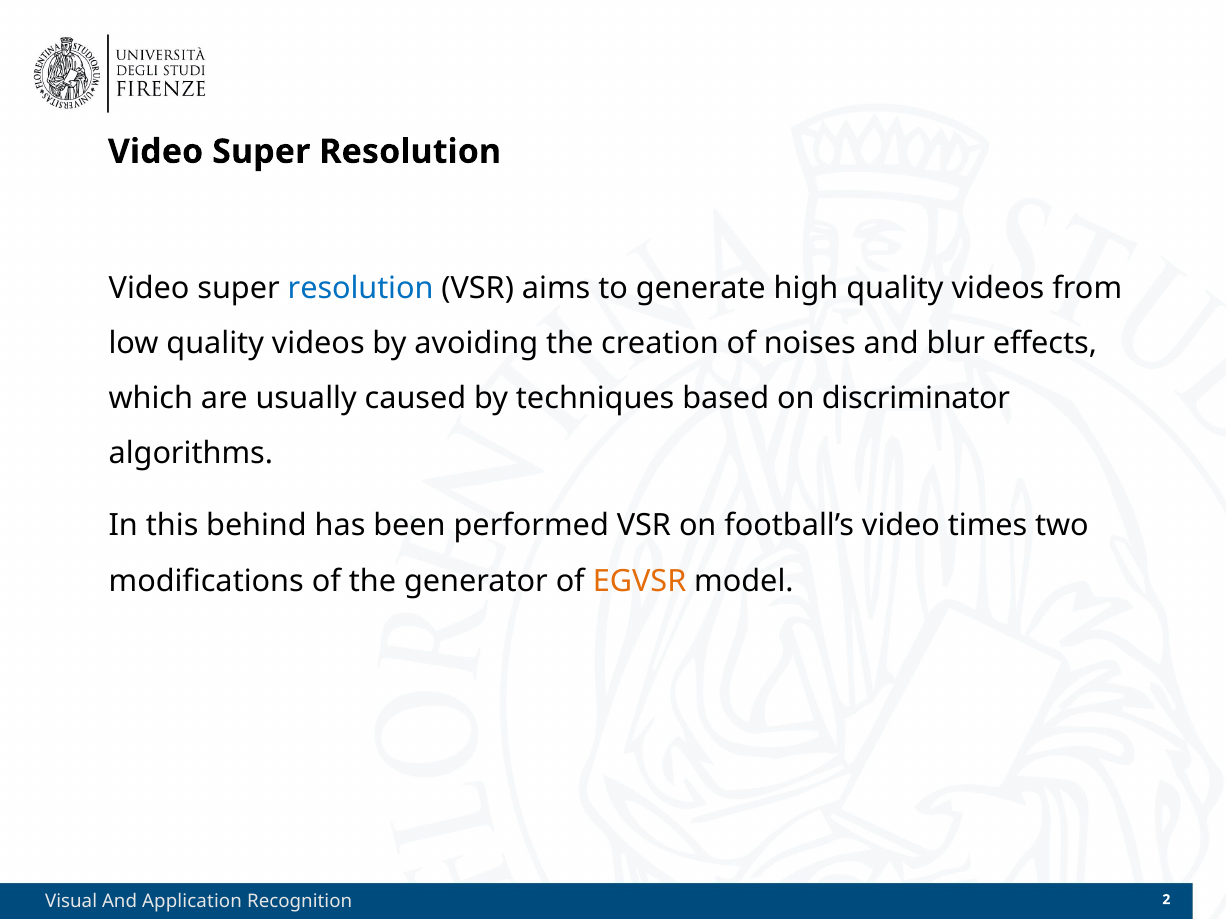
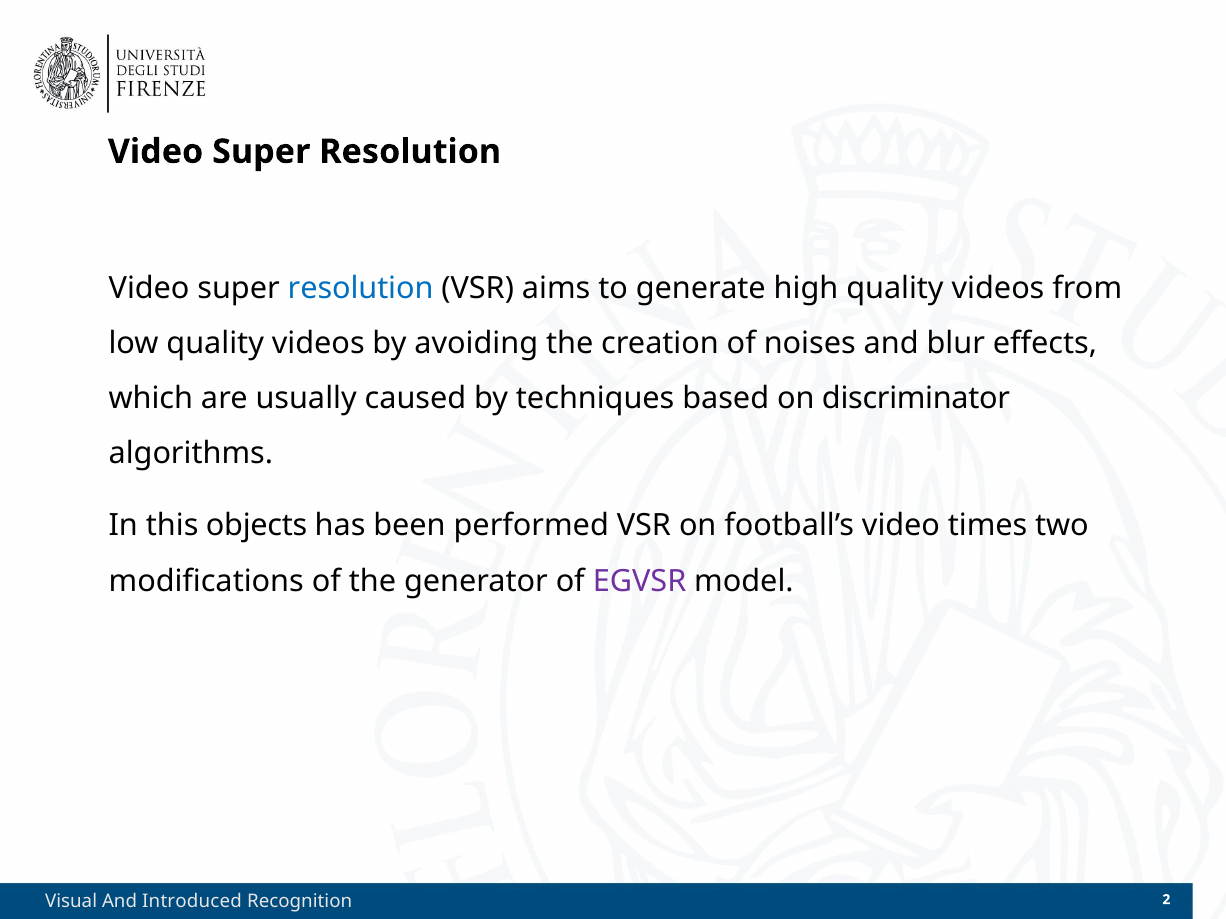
behind: behind -> objects
EGVSR colour: orange -> purple
Application: Application -> Introduced
